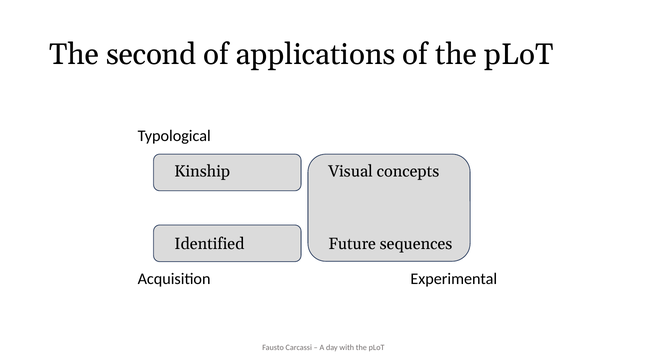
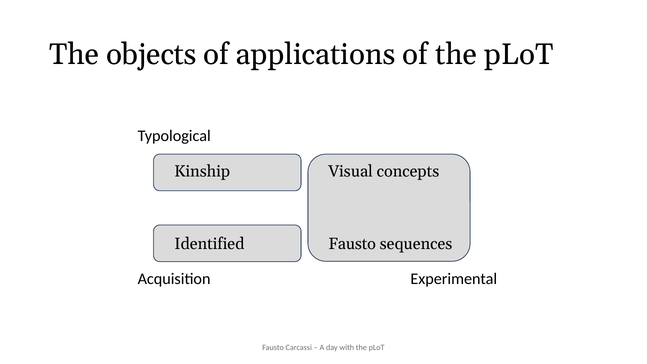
second: second -> objects
Future at (352, 244): Future -> Fausto
